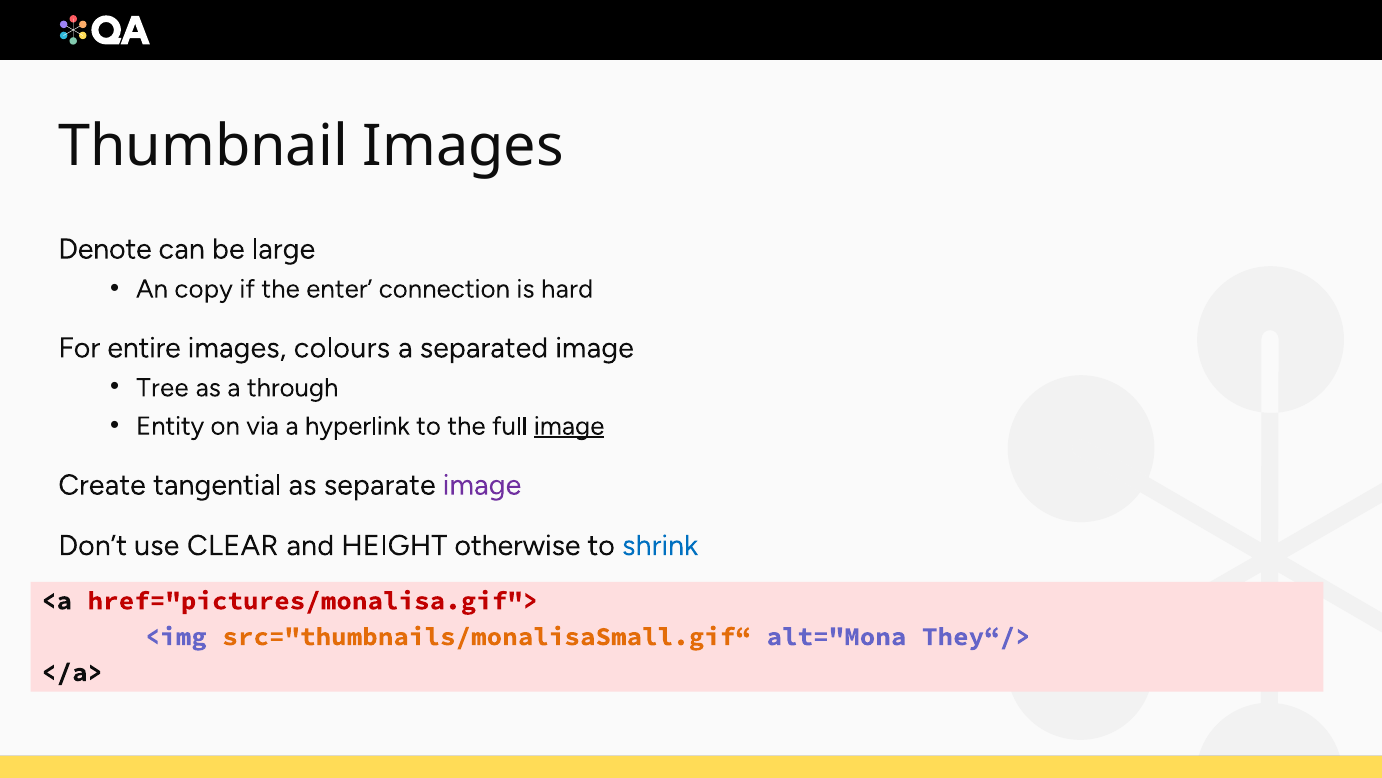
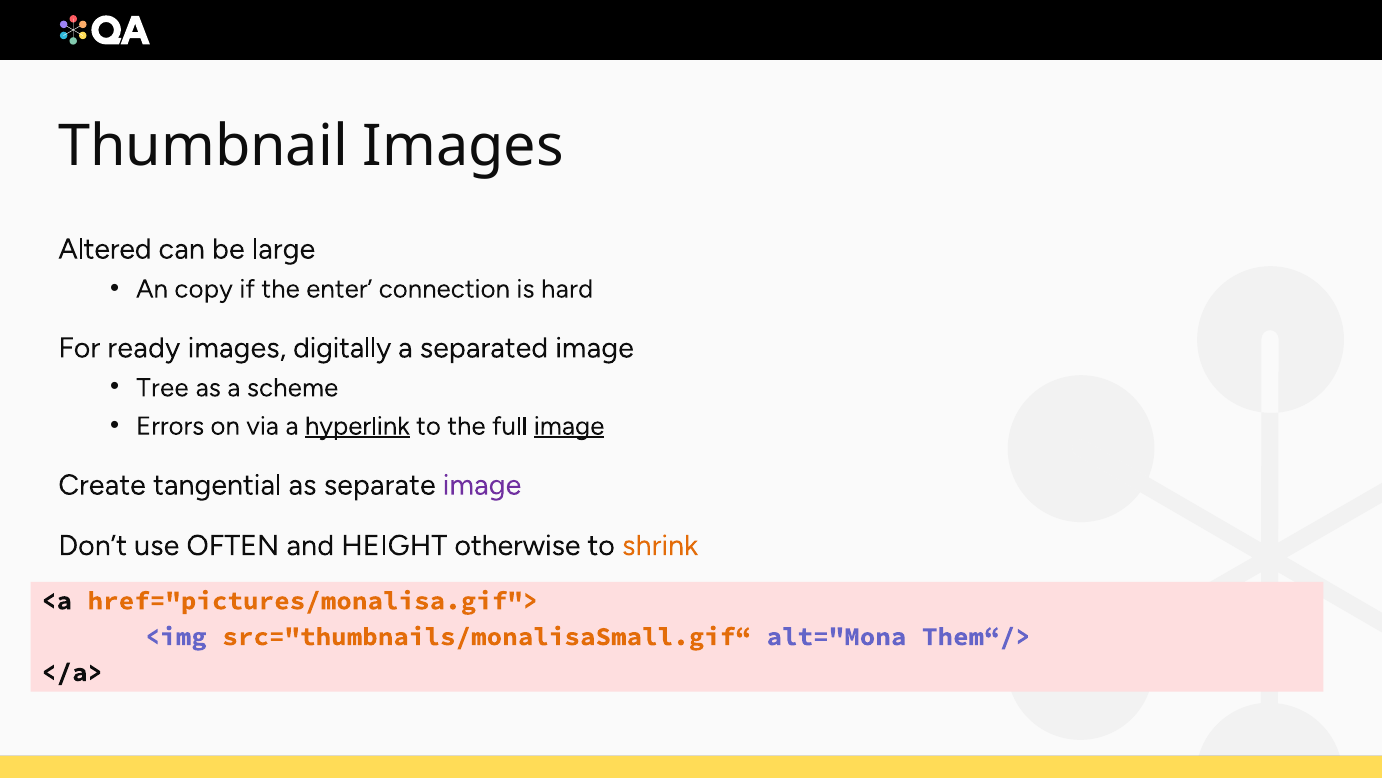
Denote: Denote -> Altered
entire: entire -> ready
colours: colours -> digitally
through: through -> scheme
Entity: Entity -> Errors
hyperlink underline: none -> present
CLEAR: CLEAR -> OFTEN
shrink colour: blue -> orange
href="pictures/monalisa.gif"> colour: red -> orange
They“/>: They“/> -> Them“/>
